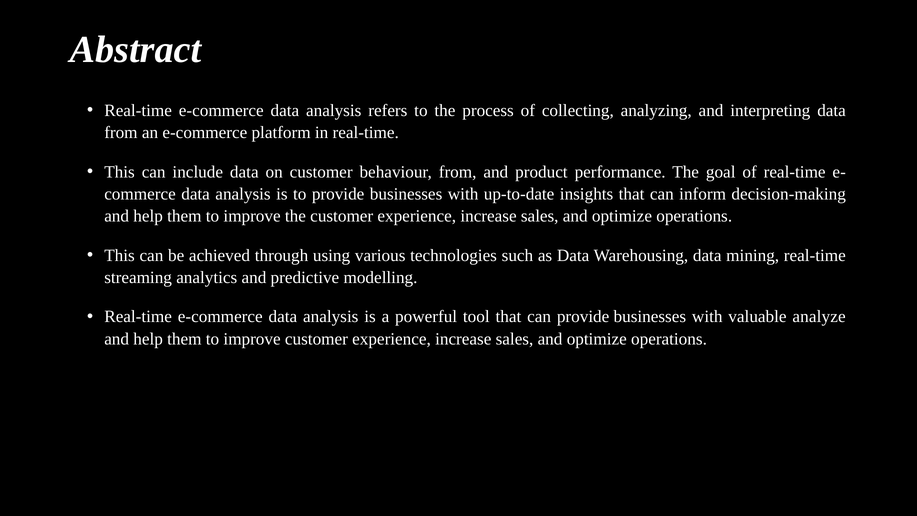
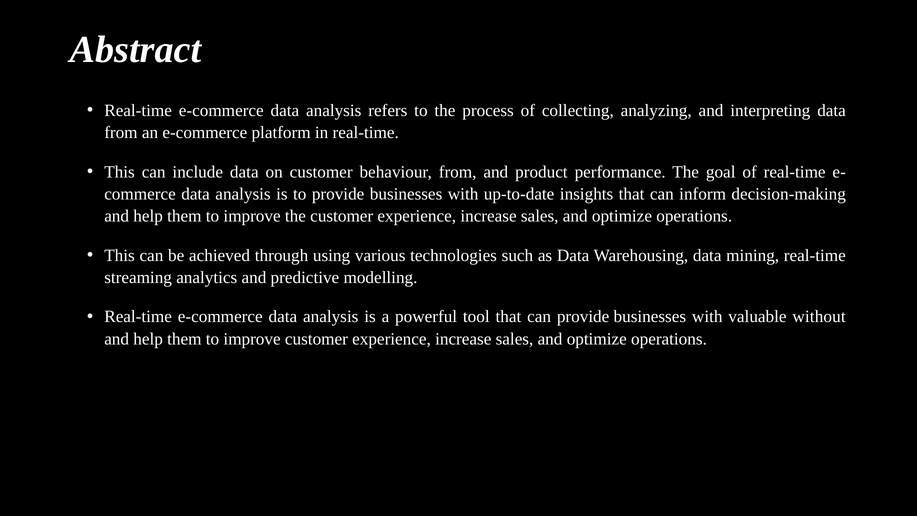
analyze: analyze -> without
